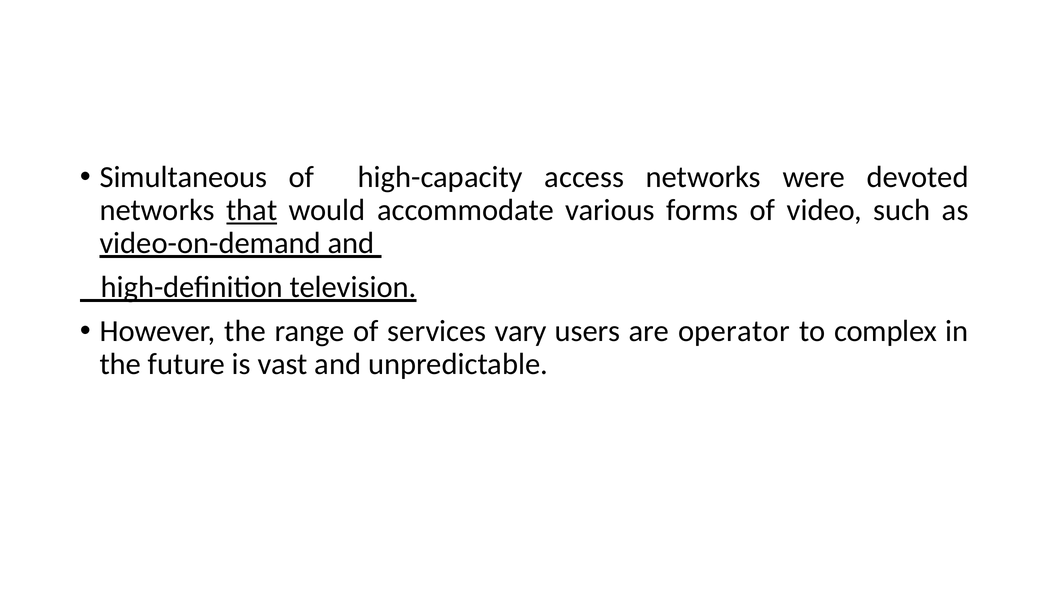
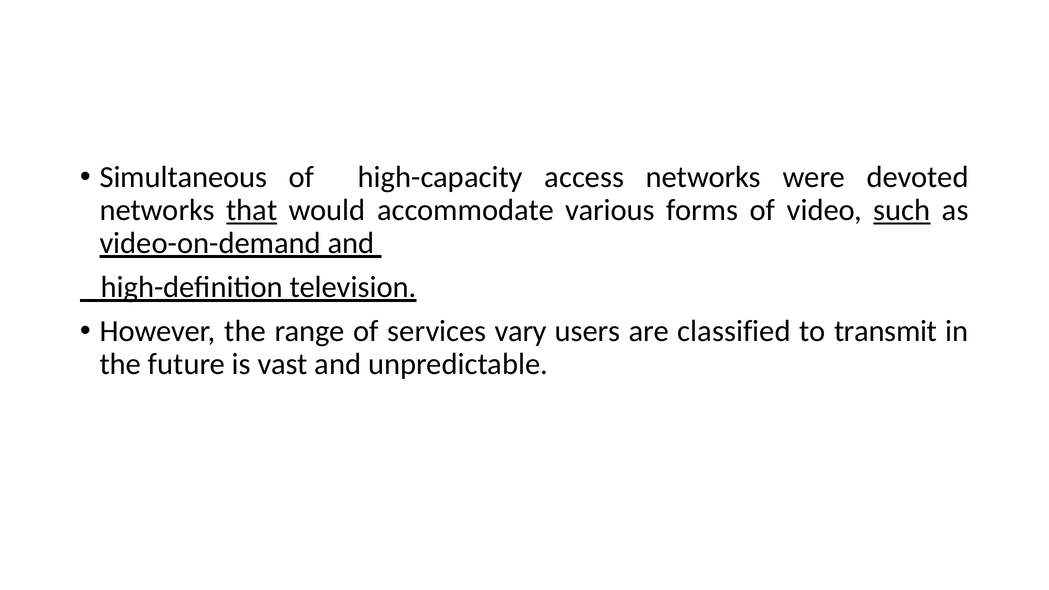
such underline: none -> present
operator: operator -> classified
complex: complex -> transmit
